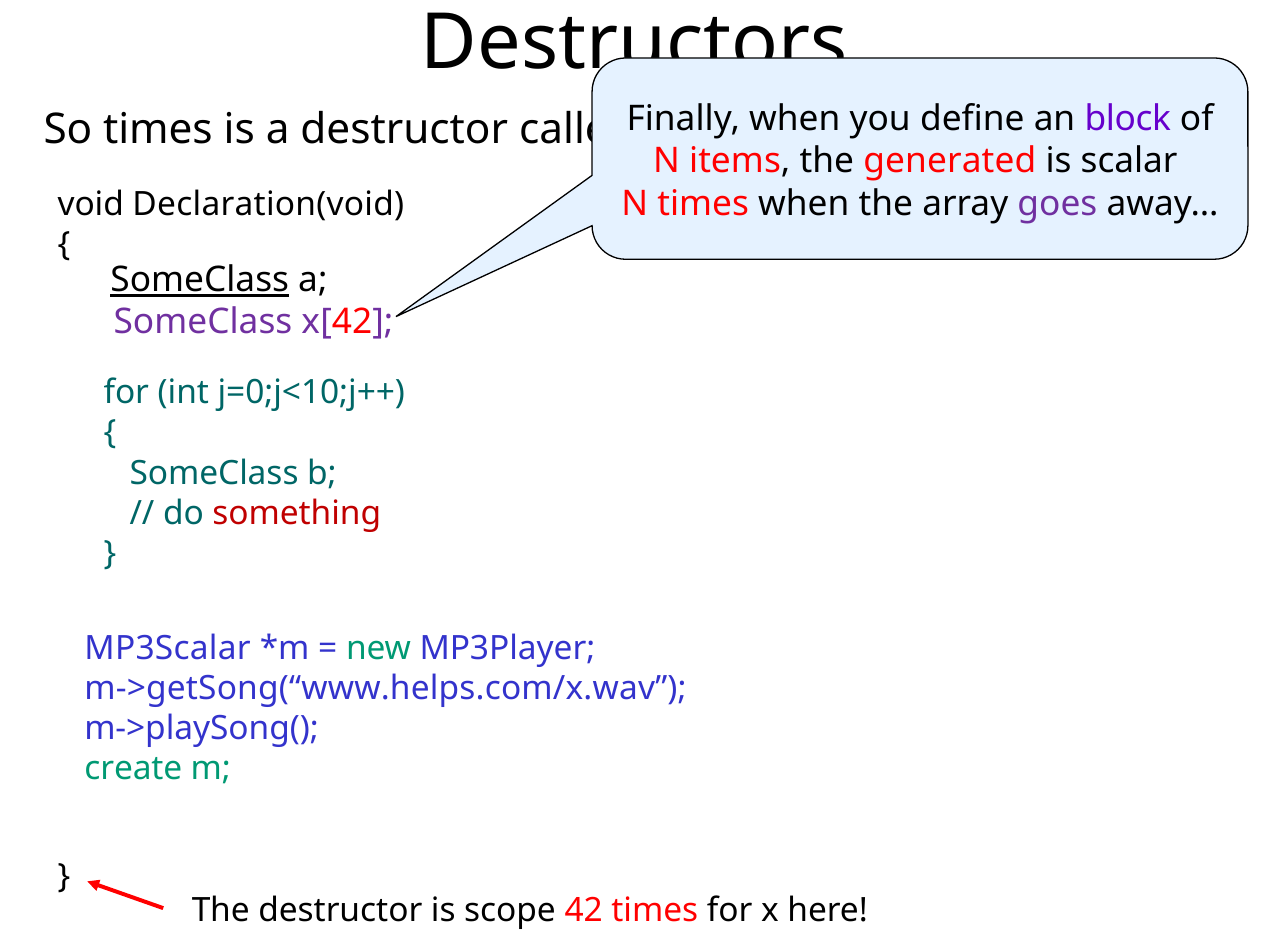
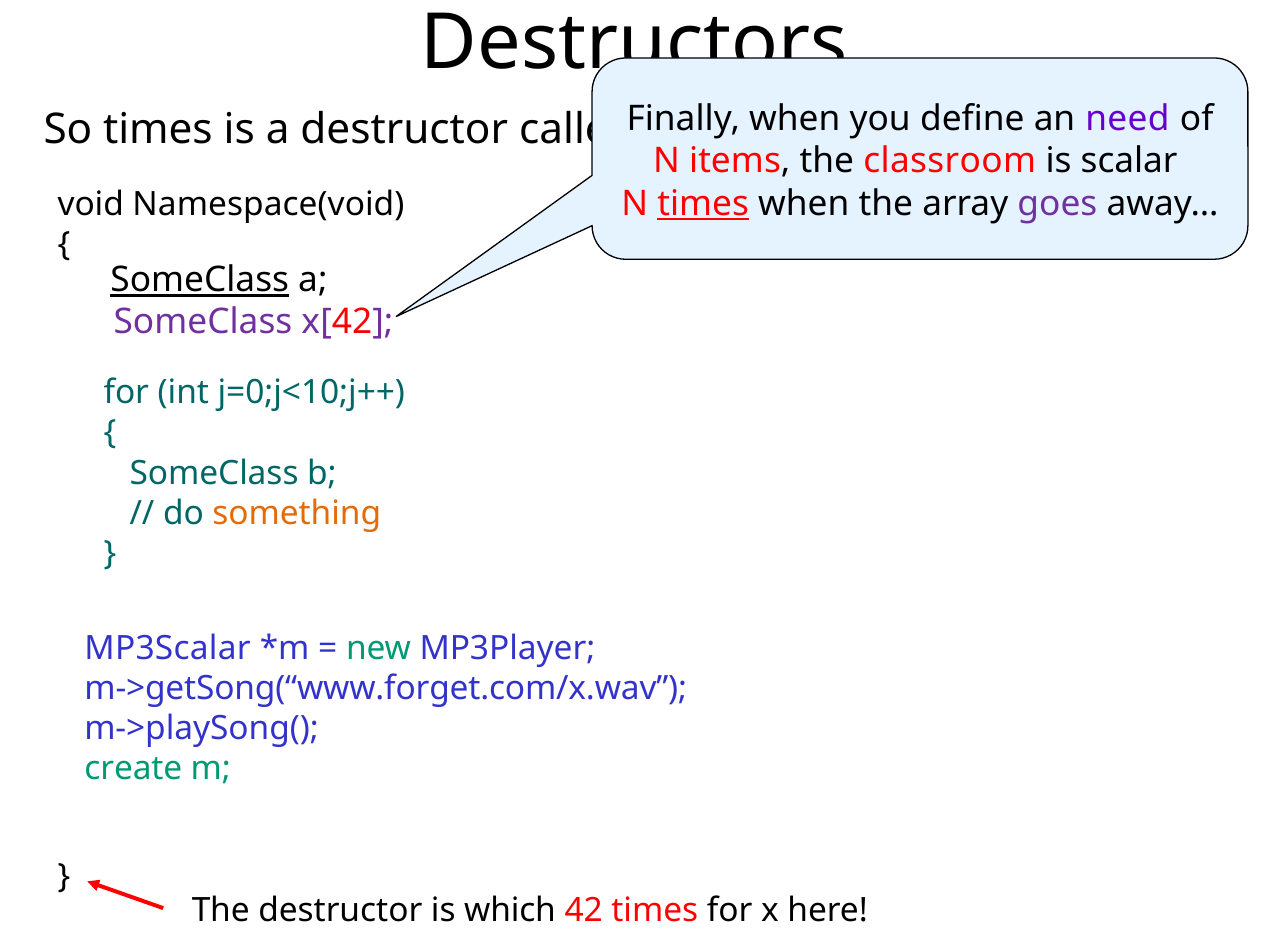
block: block -> need
generated: generated -> classroom
times at (703, 203) underline: none -> present
Declaration(void: Declaration(void -> Namespace(void
something colour: red -> orange
m->getSong(“www.helps.com/x.wav: m->getSong(“www.helps.com/x.wav -> m->getSong(“www.forget.com/x.wav
scope: scope -> which
